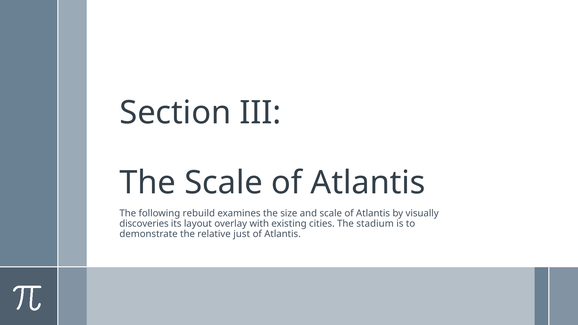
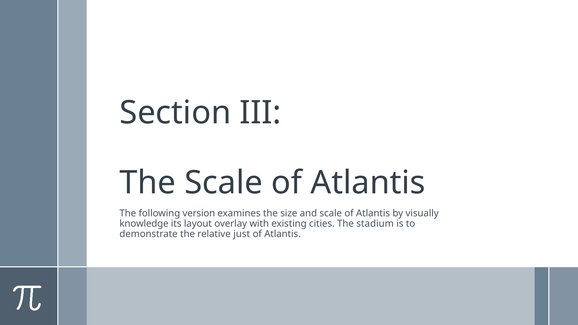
rebuild: rebuild -> version
discoveries: discoveries -> knowledge
